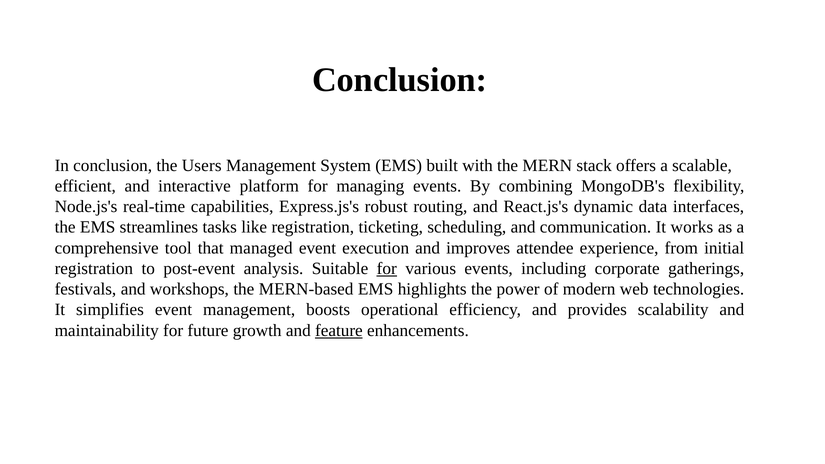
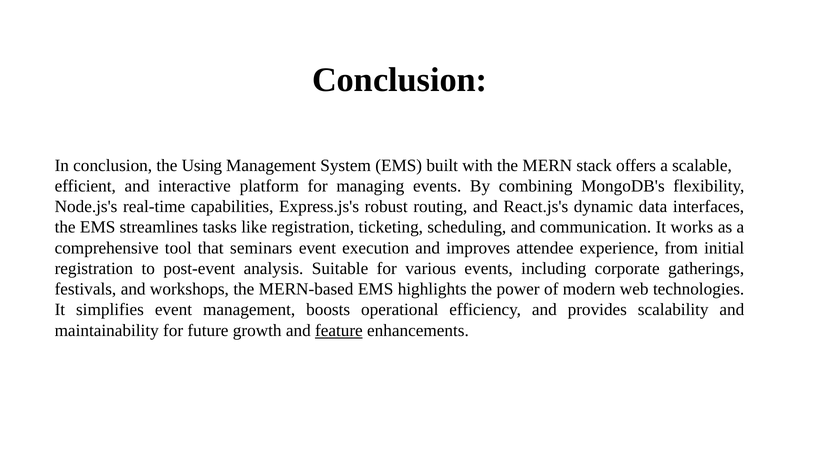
Users: Users -> Using
managed: managed -> seminars
for at (387, 269) underline: present -> none
